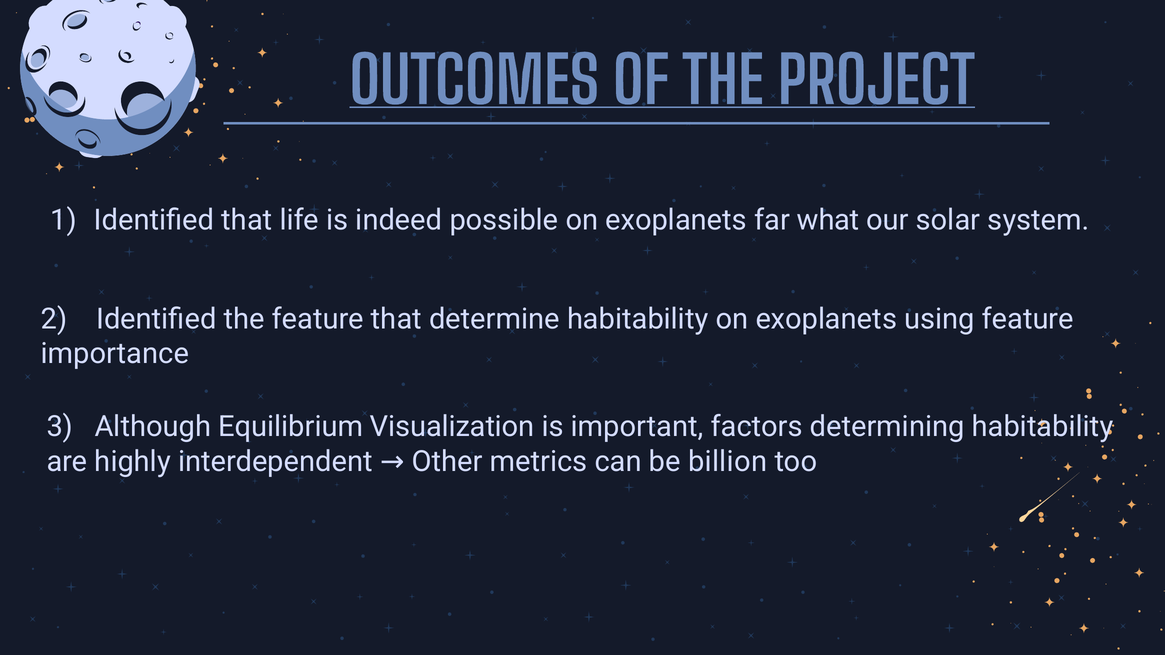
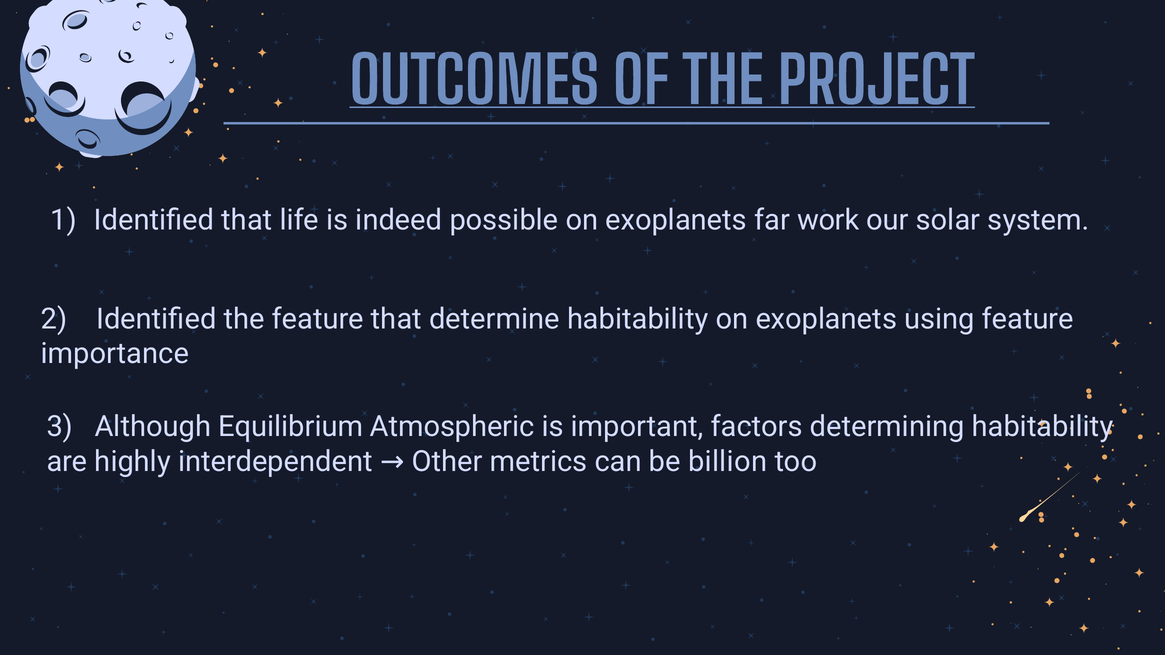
what: what -> work
Visualization: Visualization -> Atmospheric
